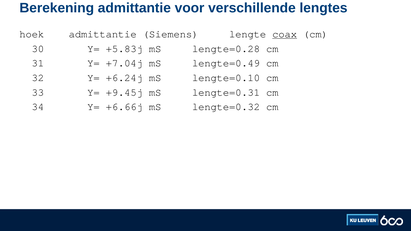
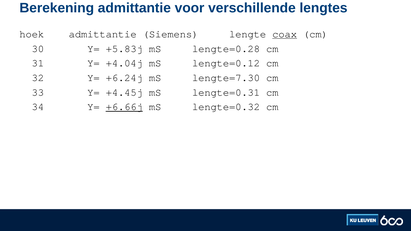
+7.04j: +7.04j -> +4.04j
lengte=0.49: lengte=0.49 -> lengte=0.12
lengte=0.10: lengte=0.10 -> lengte=7.30
+9.45j: +9.45j -> +4.45j
+6.66j underline: none -> present
